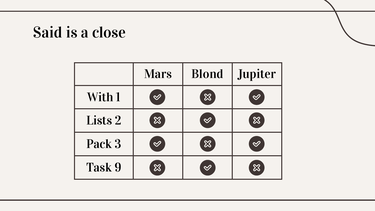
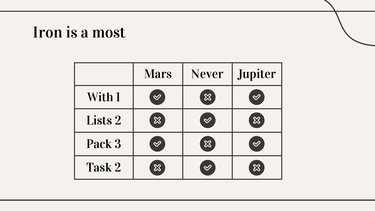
Said: Said -> Iron
close: close -> most
Blond: Blond -> Never
Task 9: 9 -> 2
